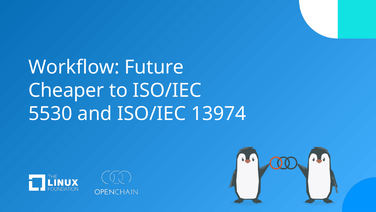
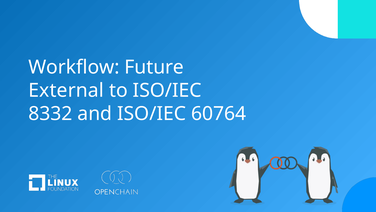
Cheaper: Cheaper -> External
5530: 5530 -> 8332
13974: 13974 -> 60764
